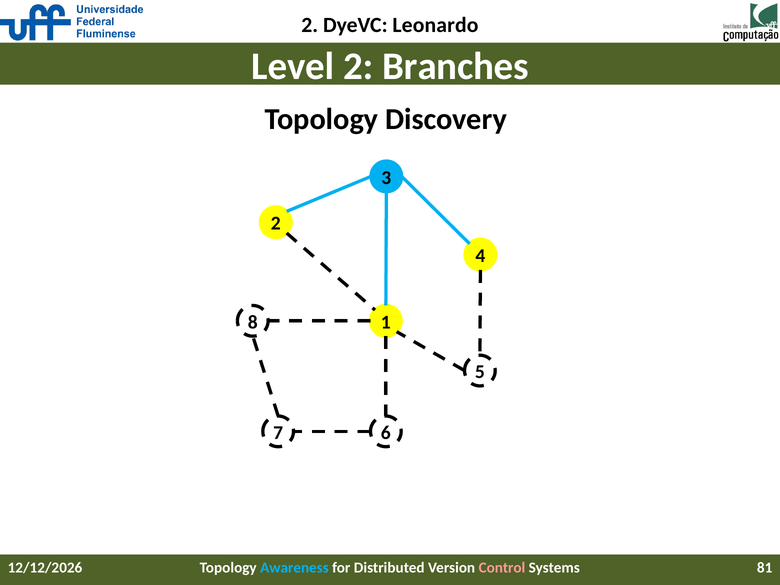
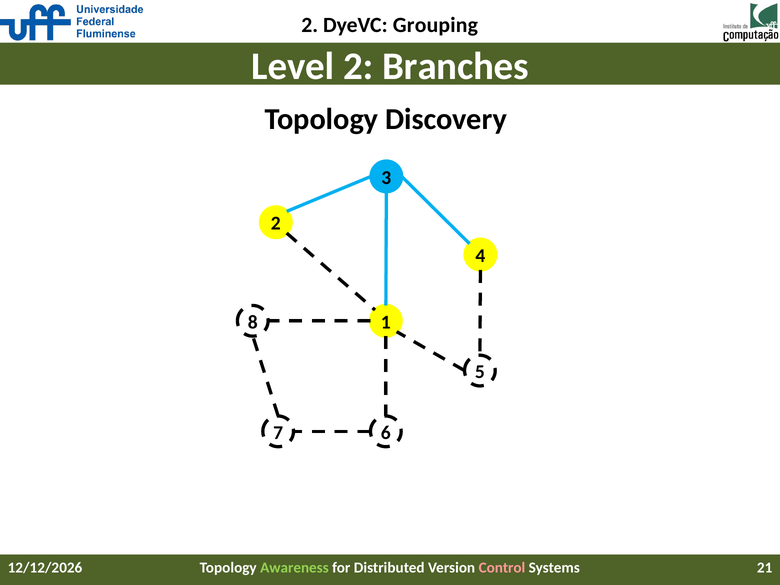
Leonardo: Leonardo -> Grouping
Awareness colour: light blue -> light green
81: 81 -> 21
